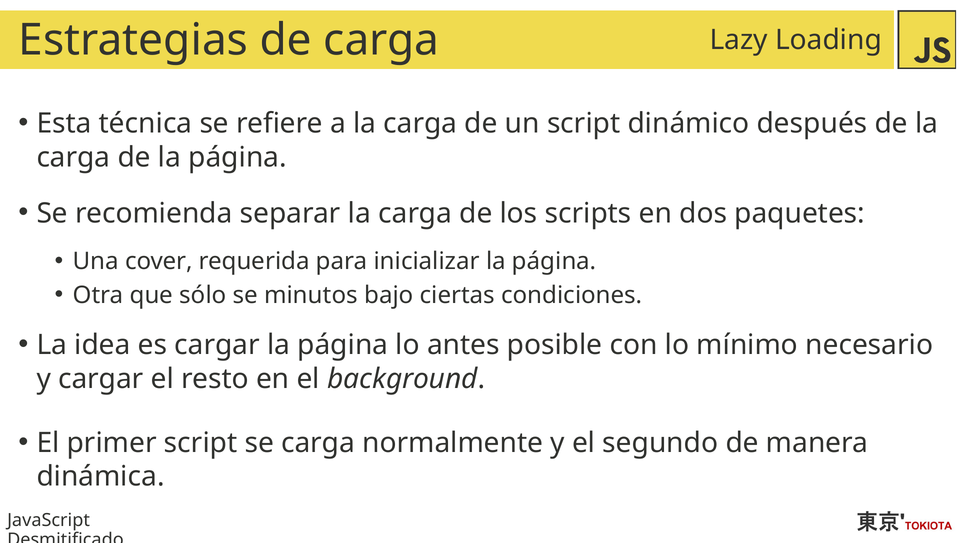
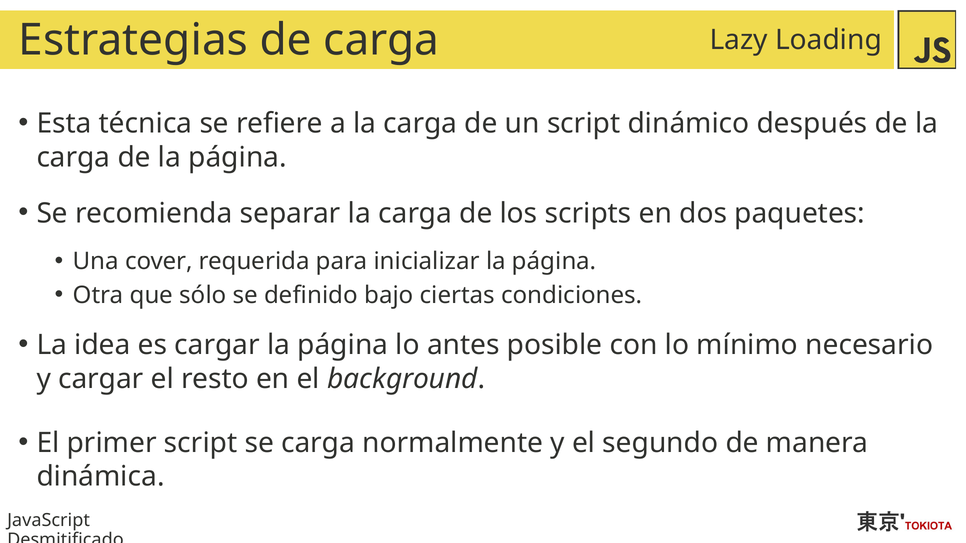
minutos: minutos -> definido
